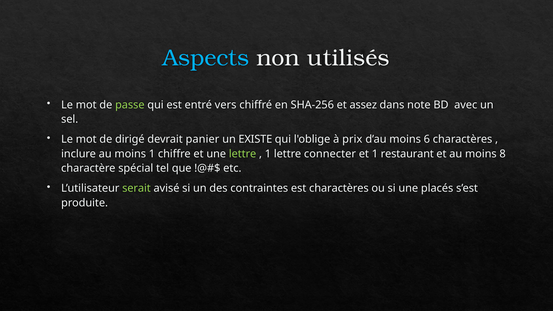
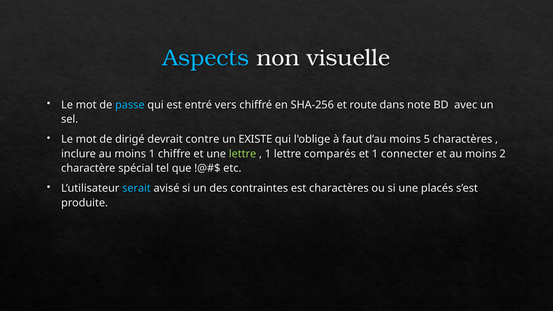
utilisés: utilisés -> visuelle
passe colour: light green -> light blue
assez: assez -> route
panier: panier -> contre
prix: prix -> faut
6: 6 -> 5
connecter: connecter -> comparés
restaurant: restaurant -> connecter
8: 8 -> 2
serait colour: light green -> light blue
